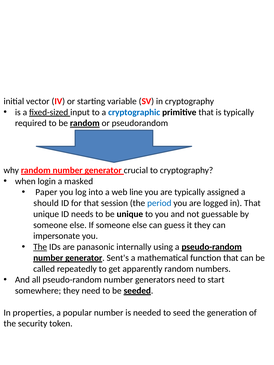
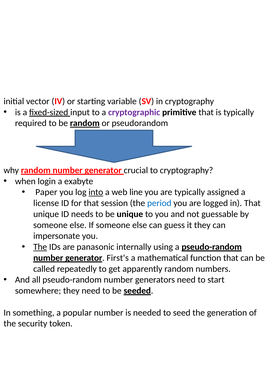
cryptographic colour: blue -> purple
masked: masked -> exabyte
into underline: none -> present
should: should -> license
Sent's: Sent's -> First's
properties: properties -> something
